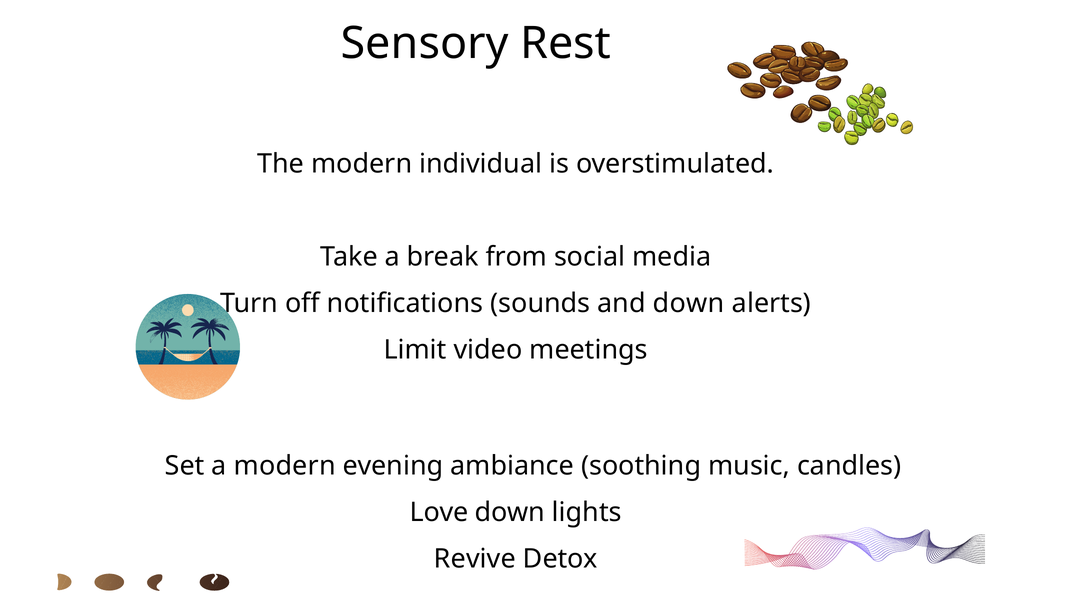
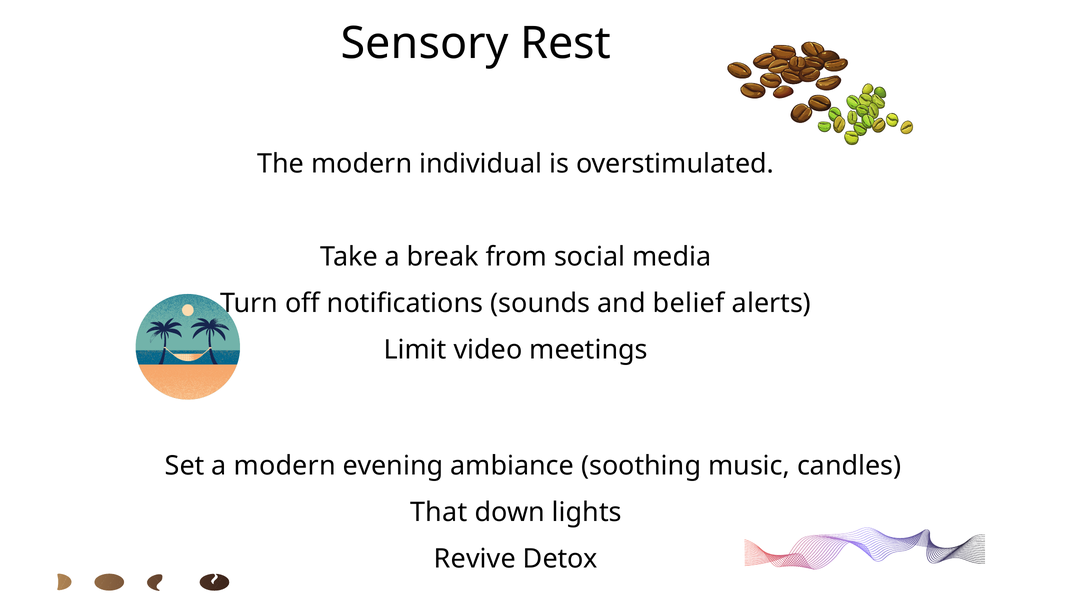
and down: down -> belief
Love: Love -> That
